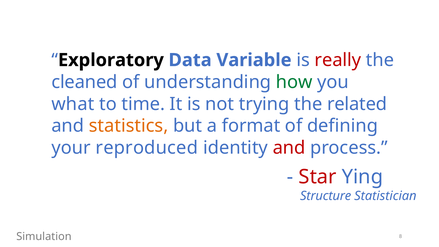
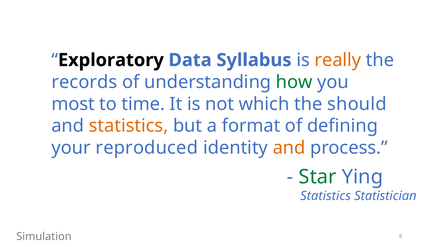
Variable: Variable -> Syllabus
really colour: red -> orange
cleaned: cleaned -> records
what: what -> most
trying: trying -> which
related: related -> should
and at (289, 148) colour: red -> orange
Star colour: red -> green
Structure at (326, 196): Structure -> Statistics
